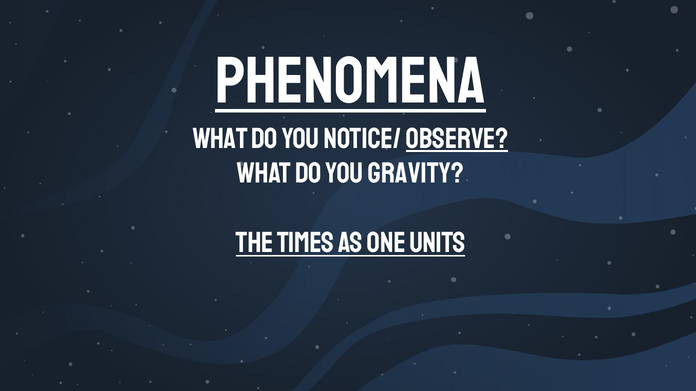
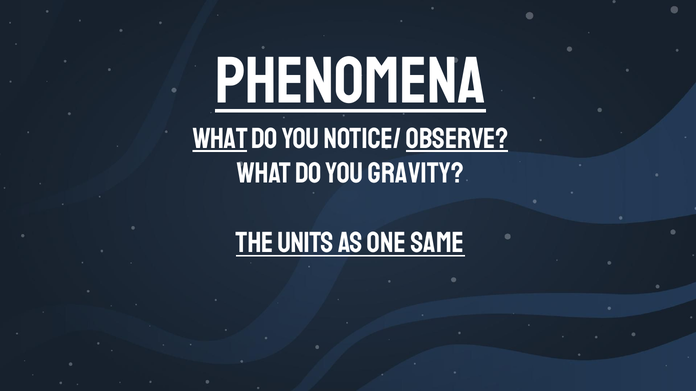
What at (220, 139) underline: none -> present
times: times -> units
units: units -> same
